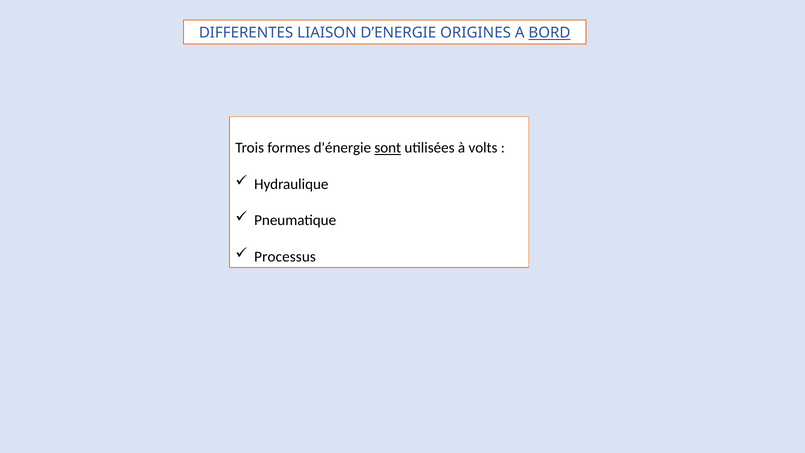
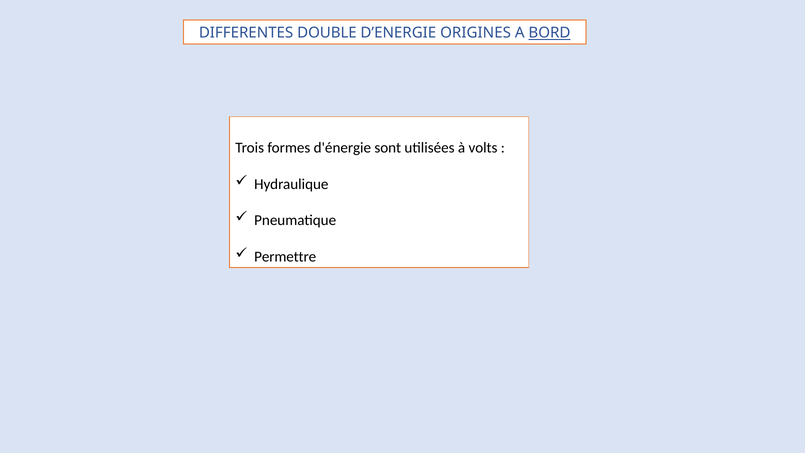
LIAISON: LIAISON -> DOUBLE
sont underline: present -> none
Processus: Processus -> Permettre
